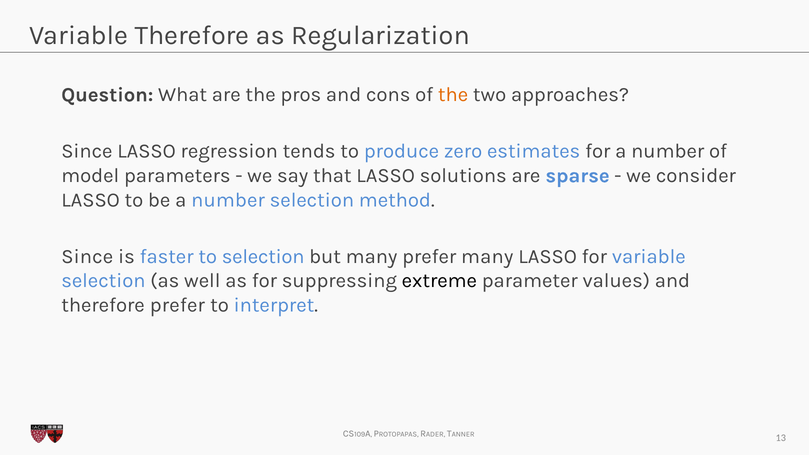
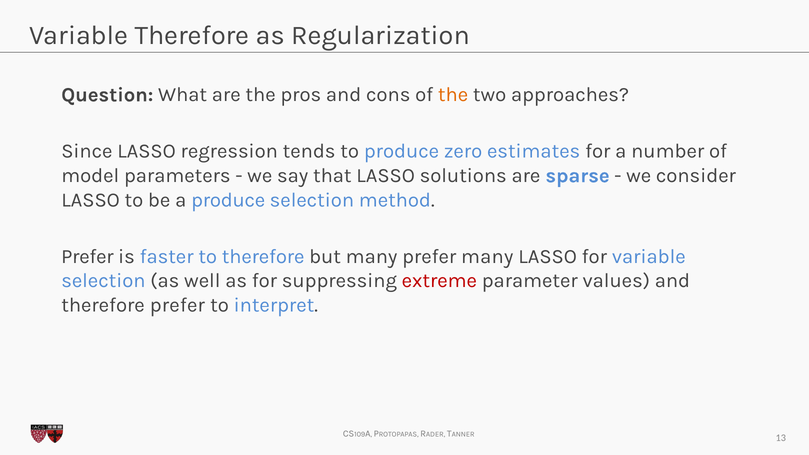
be a number: number -> produce
Since at (87, 256): Since -> Prefer
to selection: selection -> therefore
extreme colour: black -> red
